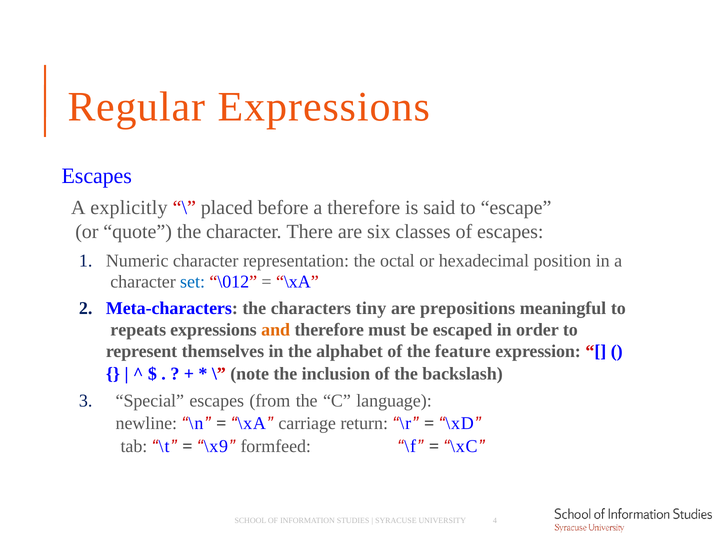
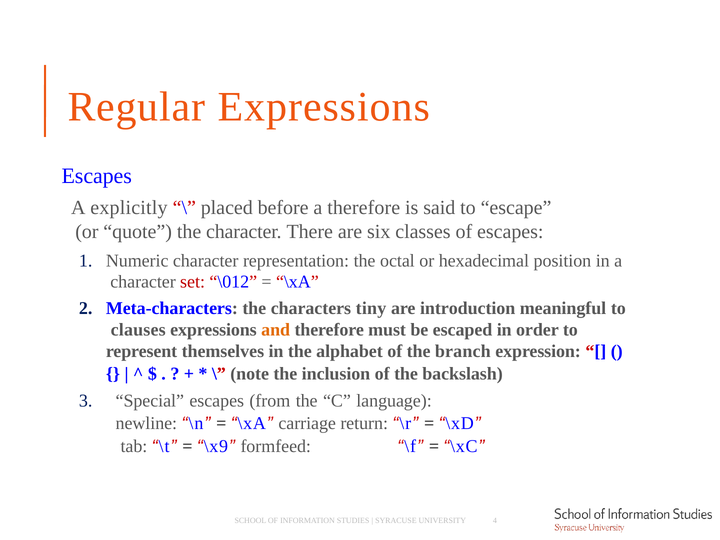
set colour: blue -> red
prepositions: prepositions -> introduction
repeats: repeats -> clauses
feature: feature -> branch
